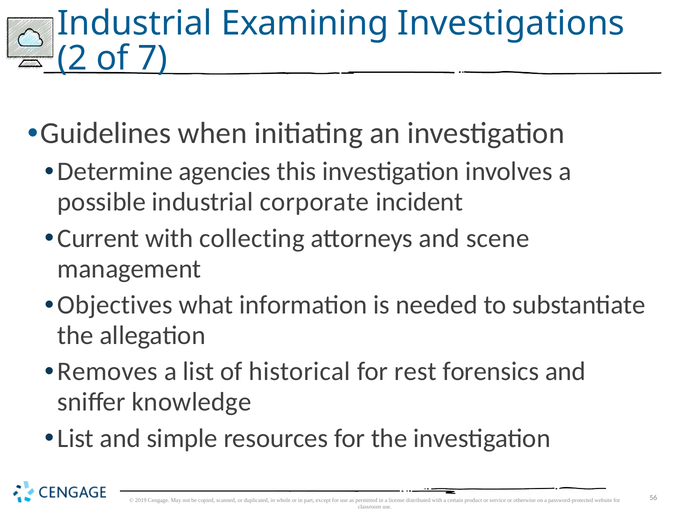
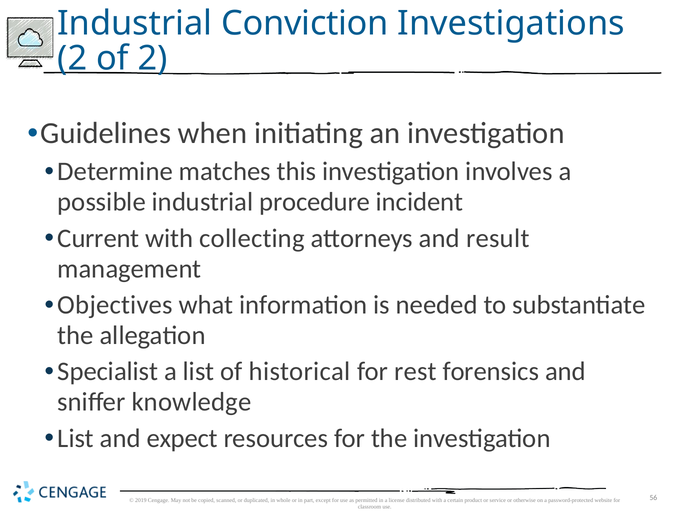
Examining: Examining -> Conviction
of 7: 7 -> 2
agencies: agencies -> matches
corporate: corporate -> procedure
scene: scene -> result
Removes: Removes -> Specialist
simple: simple -> expect
